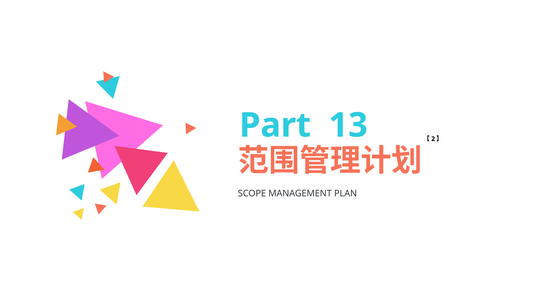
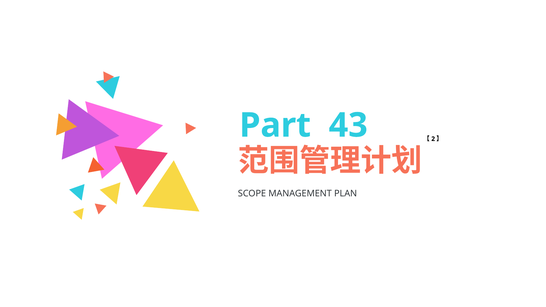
13: 13 -> 43
